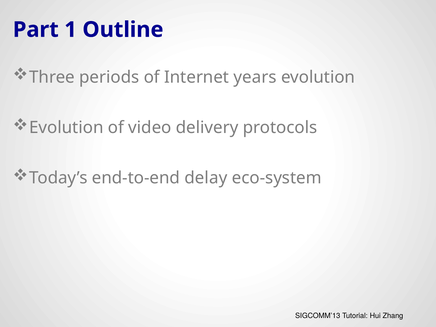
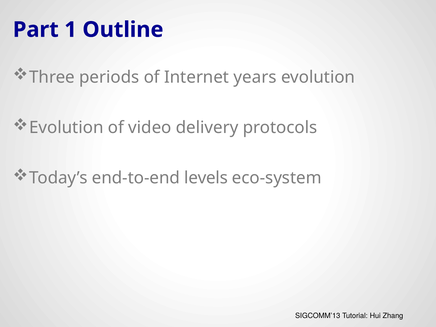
delay: delay -> levels
